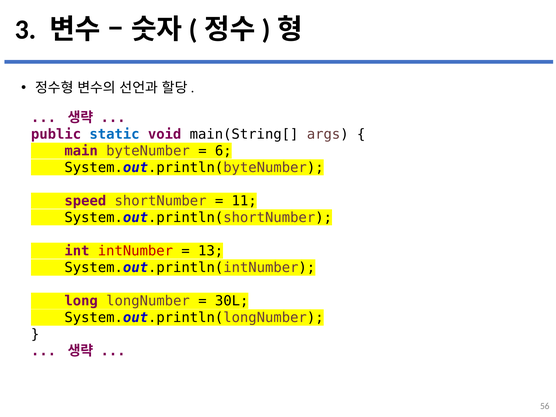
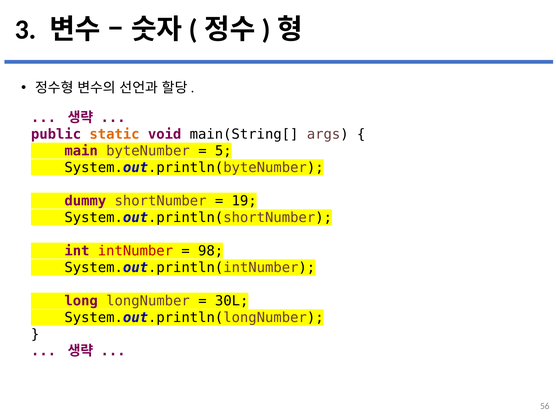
static colour: blue -> orange
6: 6 -> 5
speed: speed -> dummy
11: 11 -> 19
13: 13 -> 98
